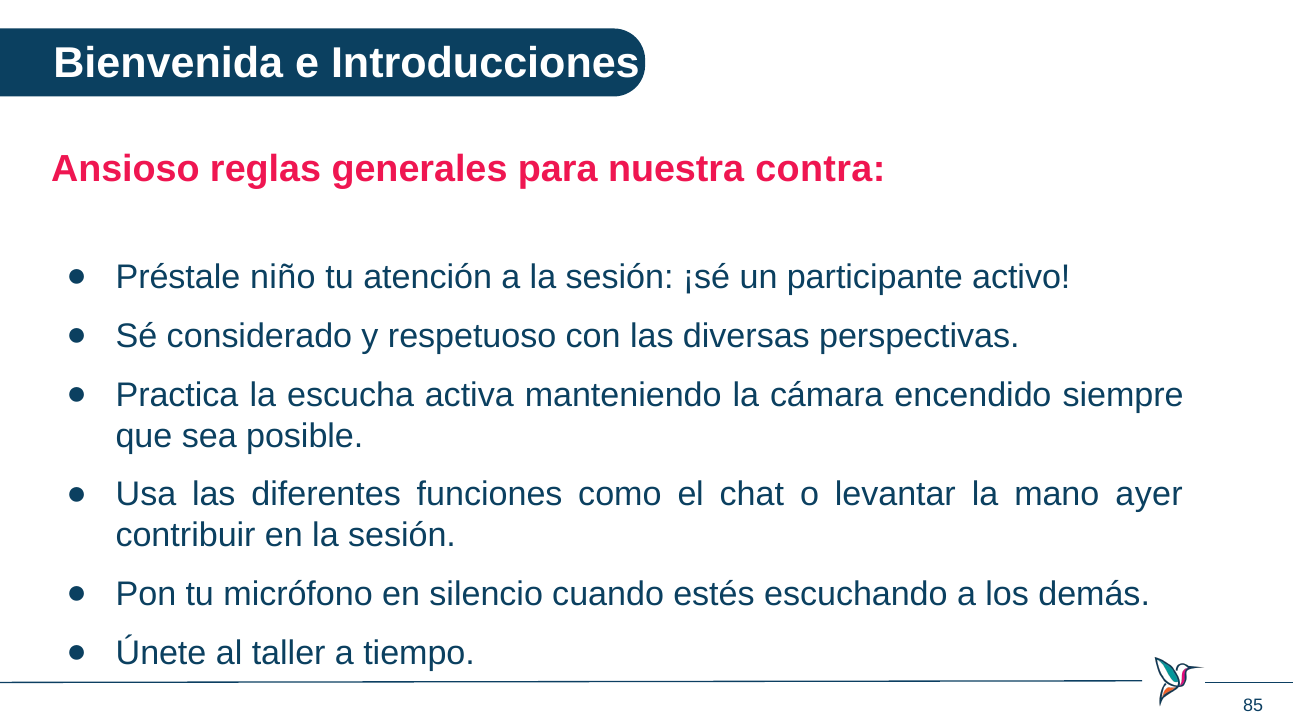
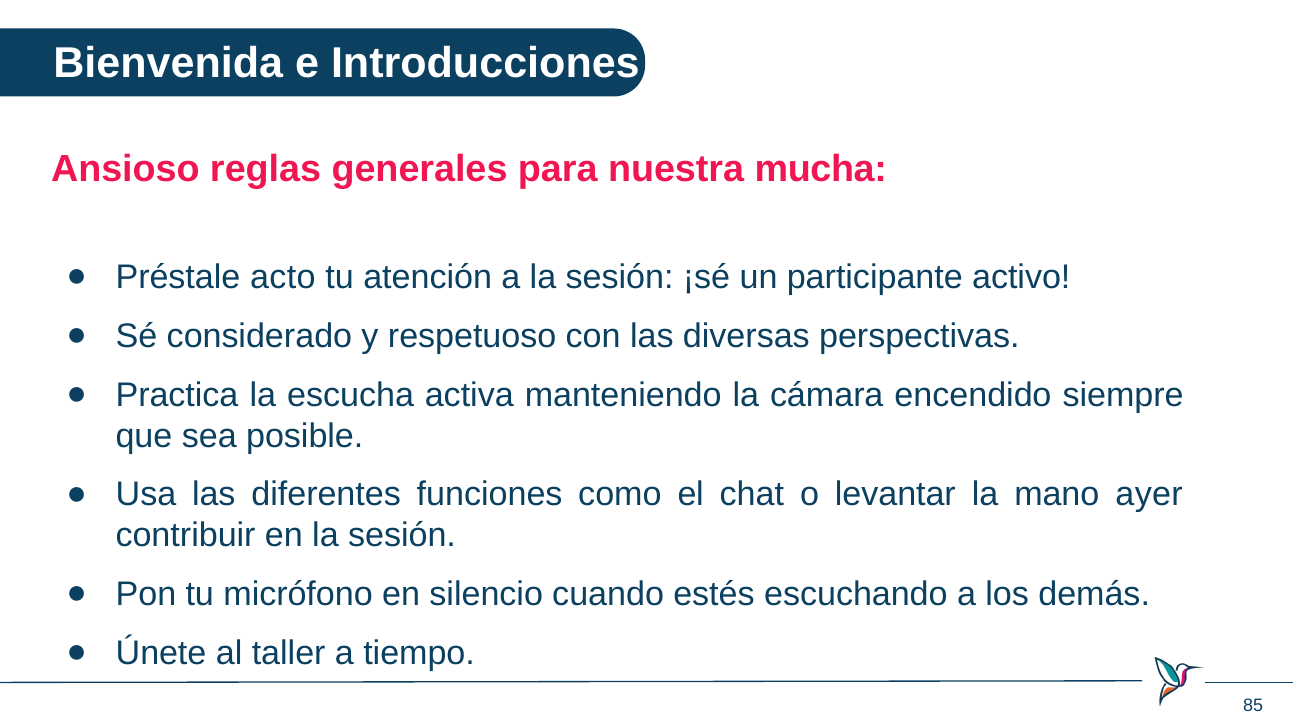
contra: contra -> mucha
niño: niño -> acto
